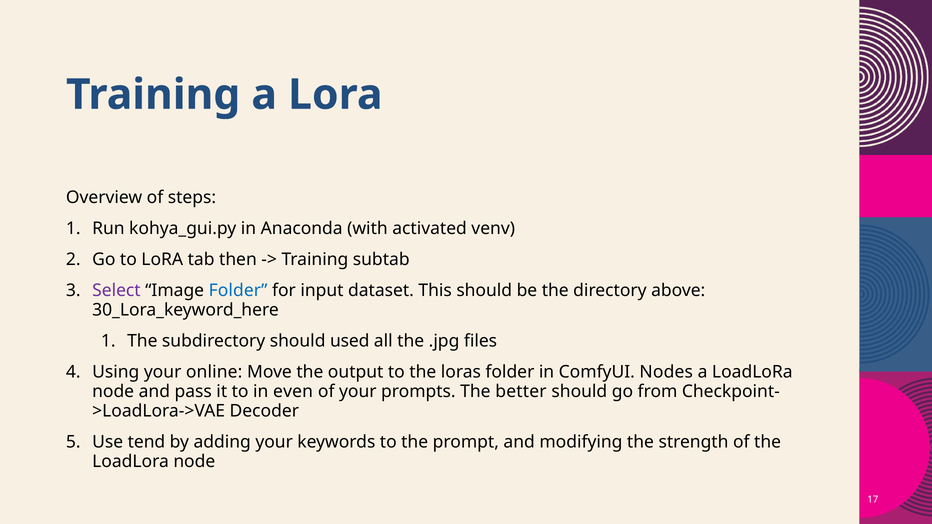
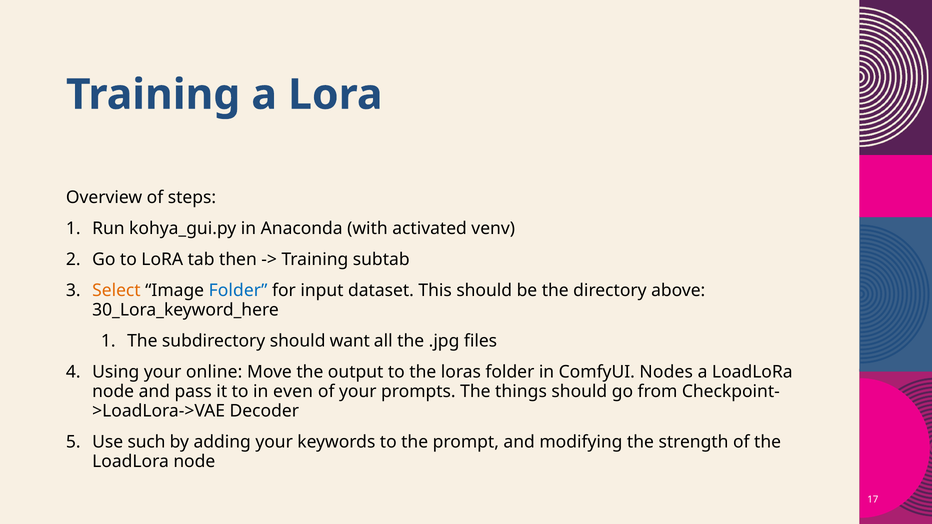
Select colour: purple -> orange
used: used -> want
better: better -> things
tend: tend -> such
